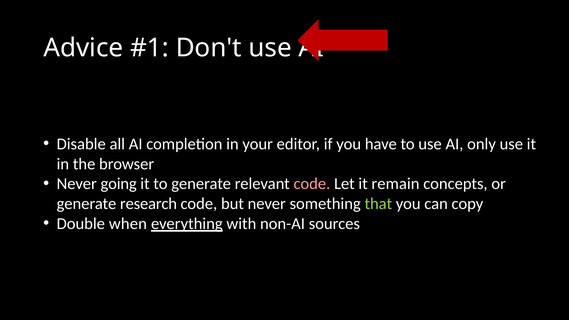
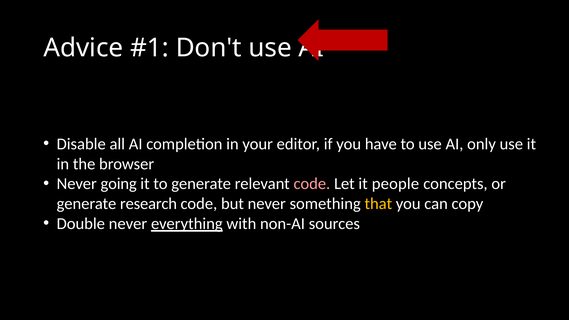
remain: remain -> people
that colour: light green -> yellow
Double when: when -> never
